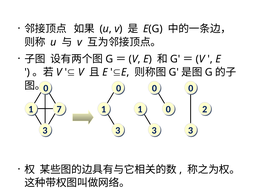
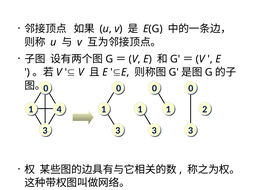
7: 7 -> 4
1 0: 0 -> 1
